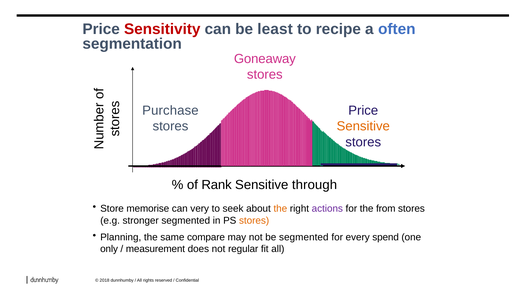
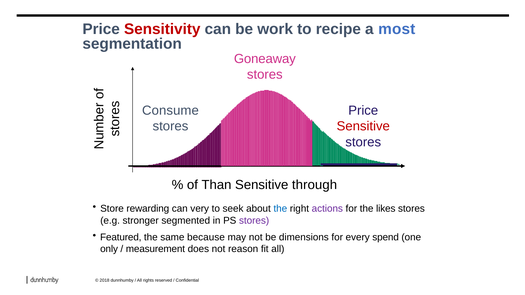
least: least -> work
often: often -> most
Purchase: Purchase -> Consume
Sensitive at (363, 126) colour: orange -> red
Rank: Rank -> Than
memorise: memorise -> rewarding
the at (280, 209) colour: orange -> blue
from: from -> likes
stores at (254, 221) colour: orange -> purple
Planning: Planning -> Featured
compare: compare -> because
be segmented: segmented -> dimensions
regular: regular -> reason
